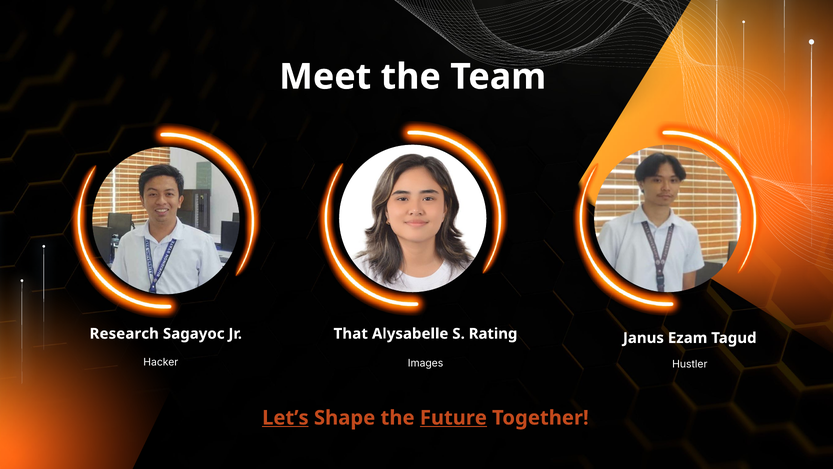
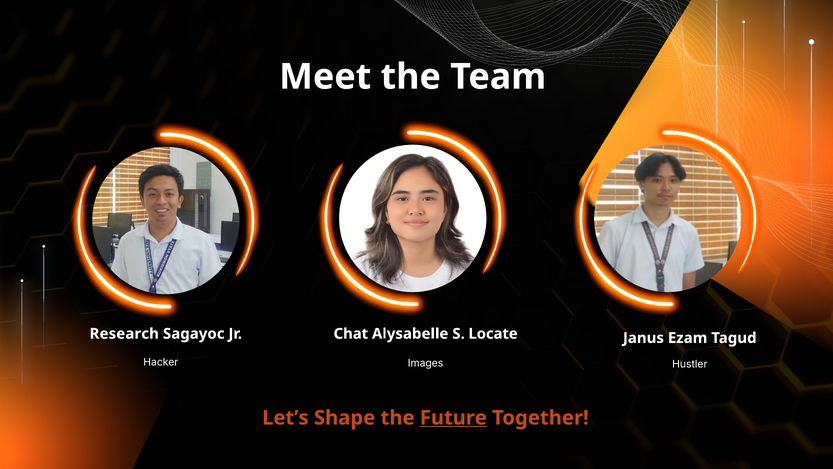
That: That -> Chat
Rating: Rating -> Locate
Let’s underline: present -> none
